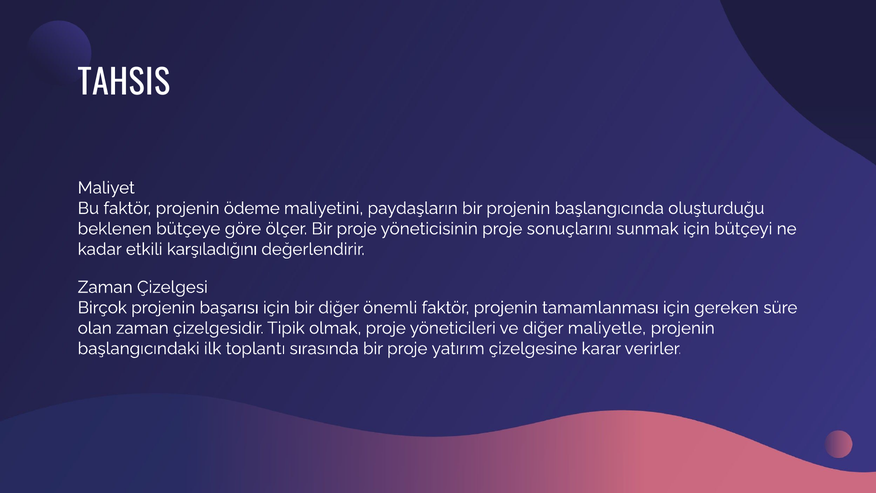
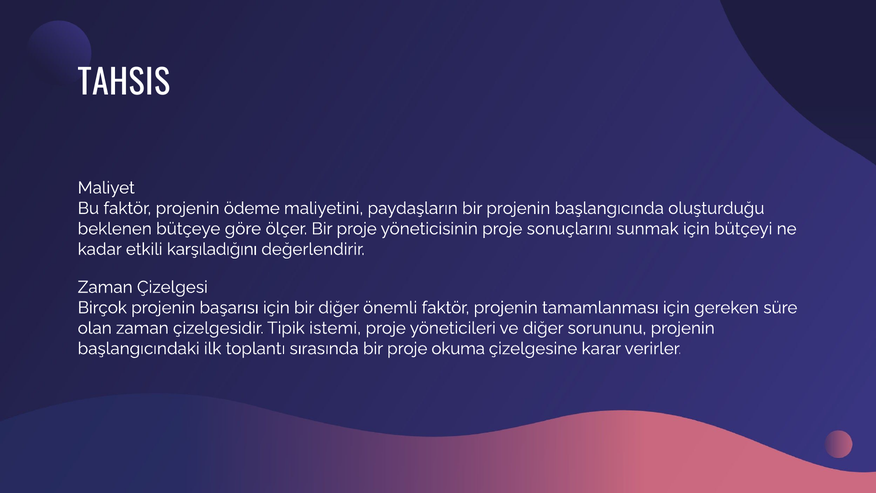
olmak: olmak -> istemi
maliyetle: maliyetle -> sorununu
yatırım: yatırım -> okuma
